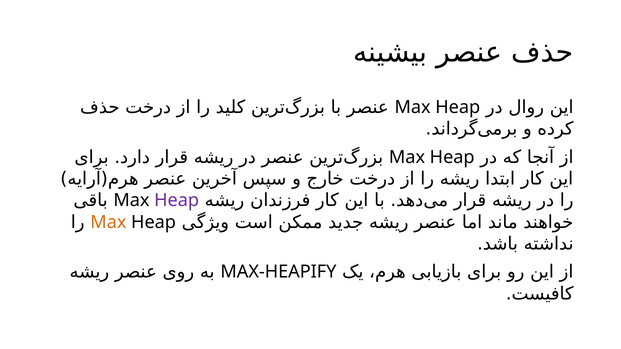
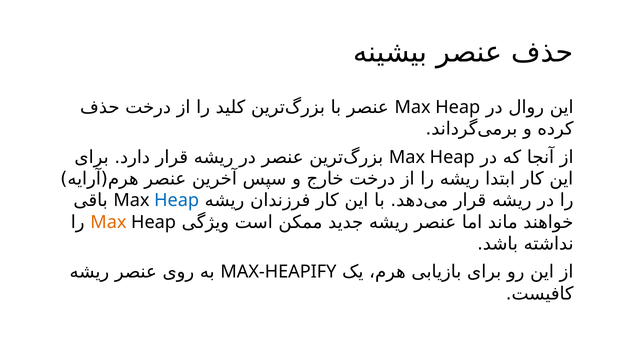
Heap at (177, 201) colour: purple -> blue
